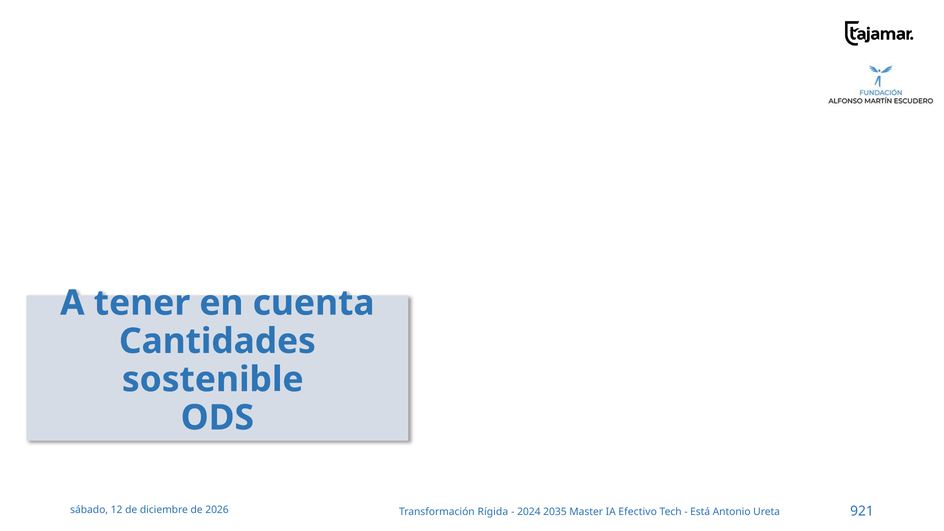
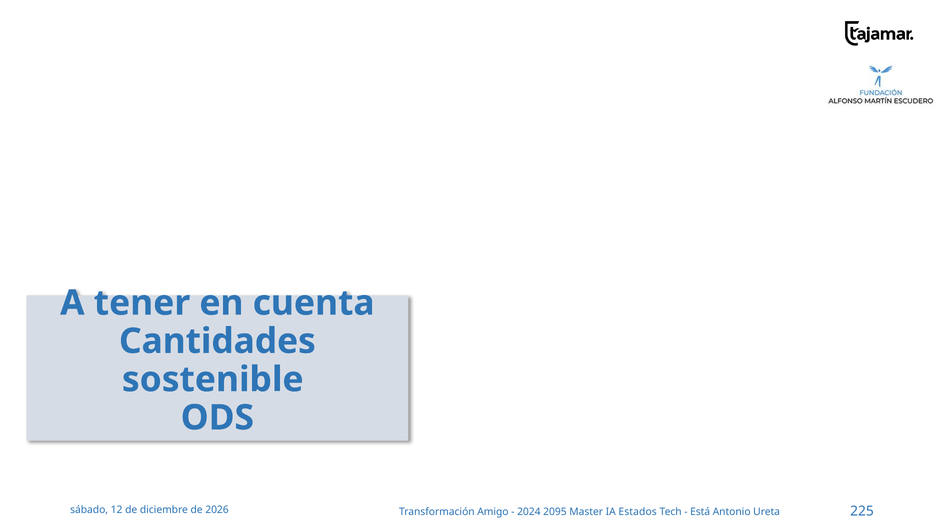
Rígida: Rígida -> Amigo
2035: 2035 -> 2095
Efectivo: Efectivo -> Estados
921: 921 -> 225
